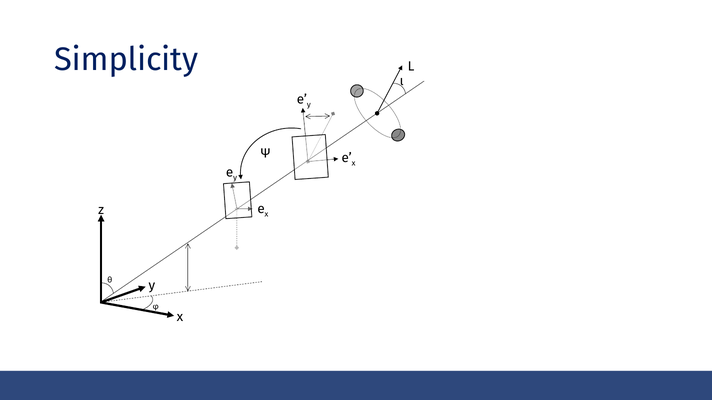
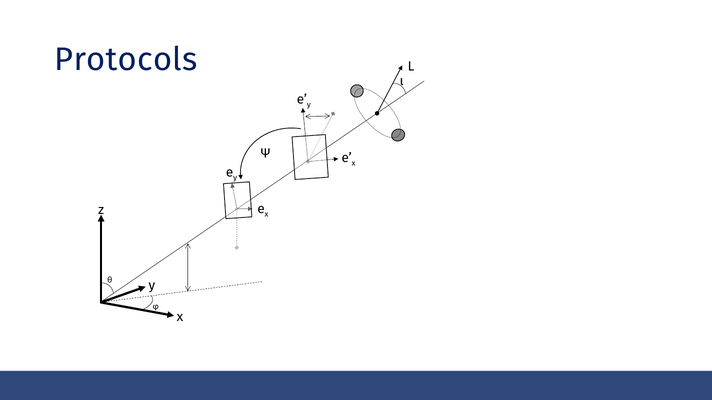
Simplicity: Simplicity -> Protocols
